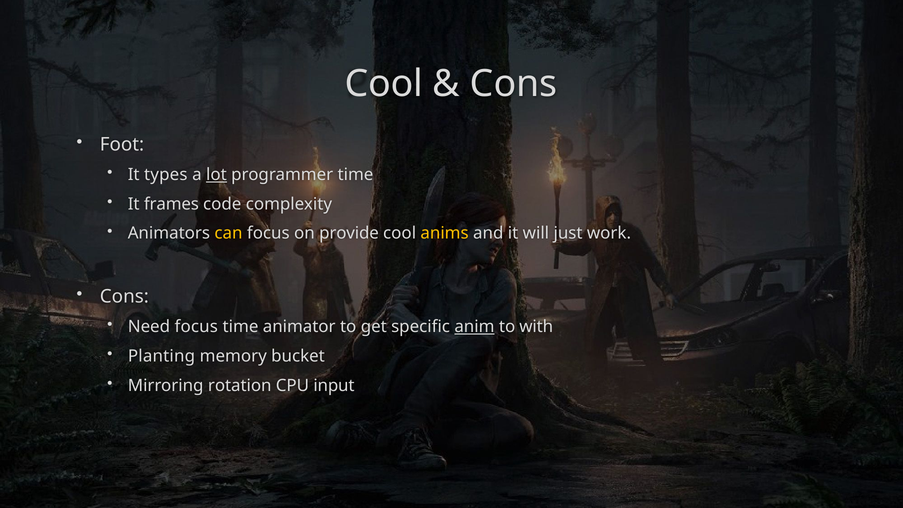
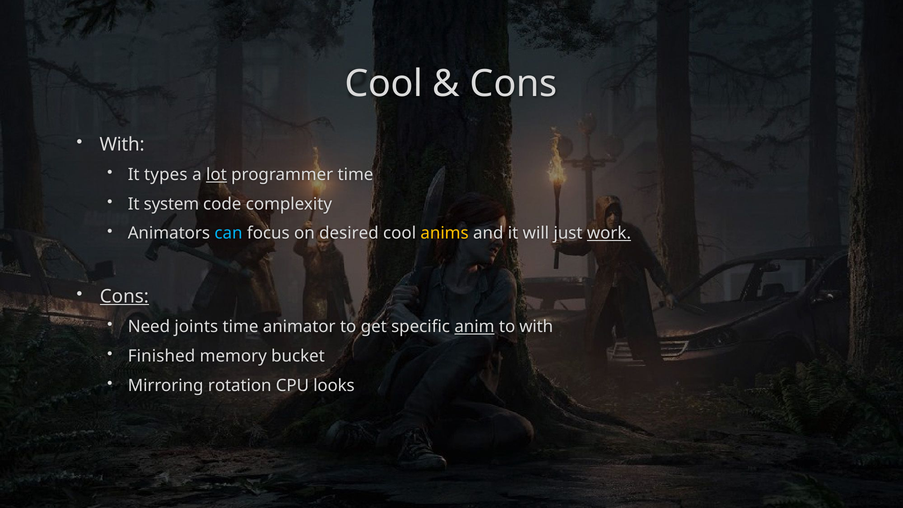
Foot at (122, 144): Foot -> With
frames: frames -> system
can colour: yellow -> light blue
provide: provide -> desired
work underline: none -> present
Cons at (124, 296) underline: none -> present
Need focus: focus -> joints
Planting: Planting -> Finished
input: input -> looks
